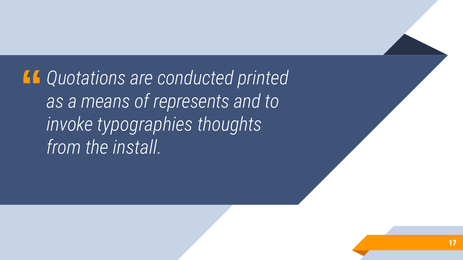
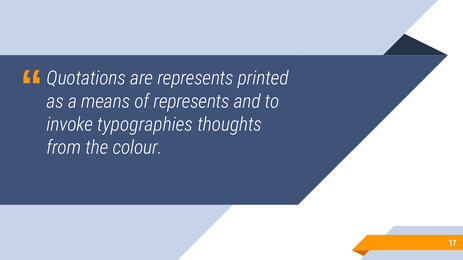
are conducted: conducted -> represents
install: install -> colour
